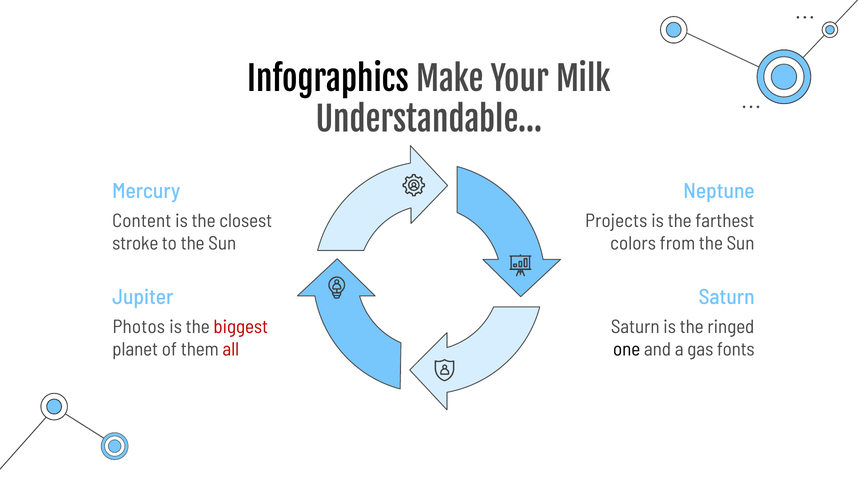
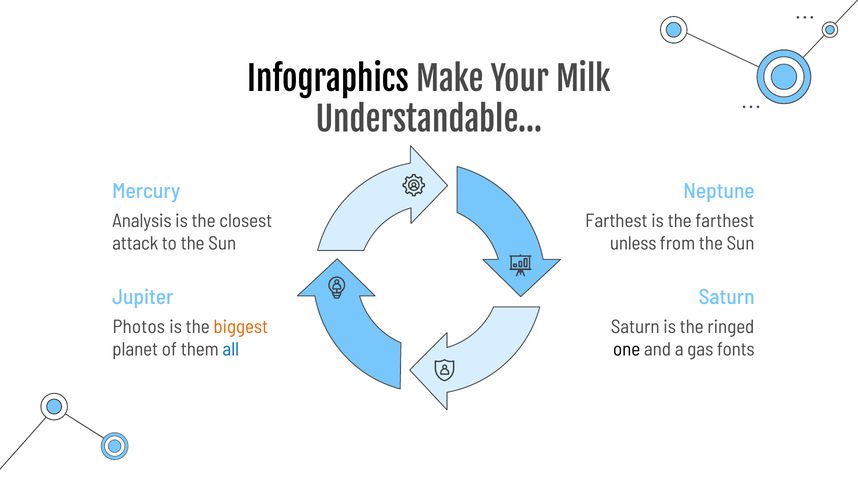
Content: Content -> Analysis
Projects at (616, 221): Projects -> Farthest
stroke: stroke -> attack
colors: colors -> unless
biggest colour: red -> orange
all colour: red -> blue
